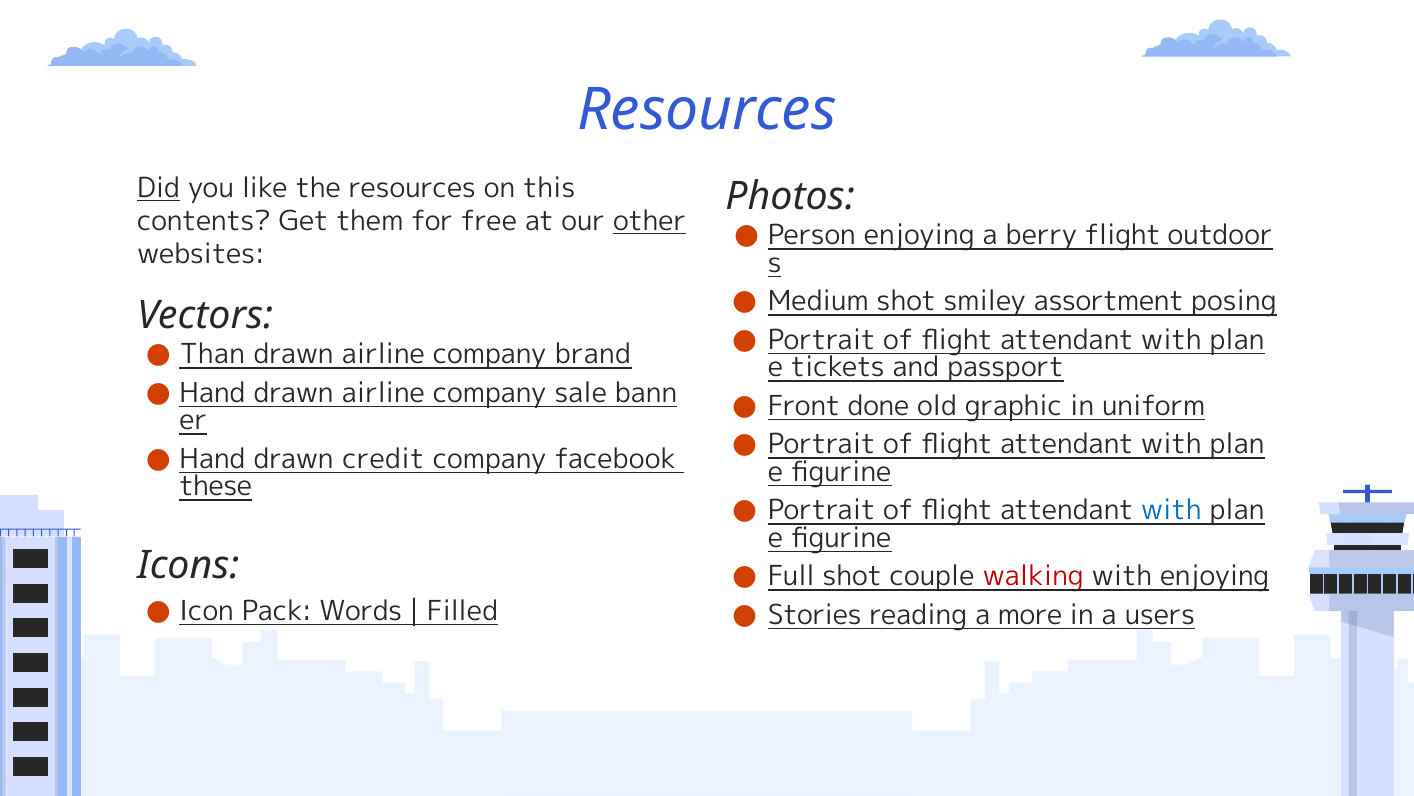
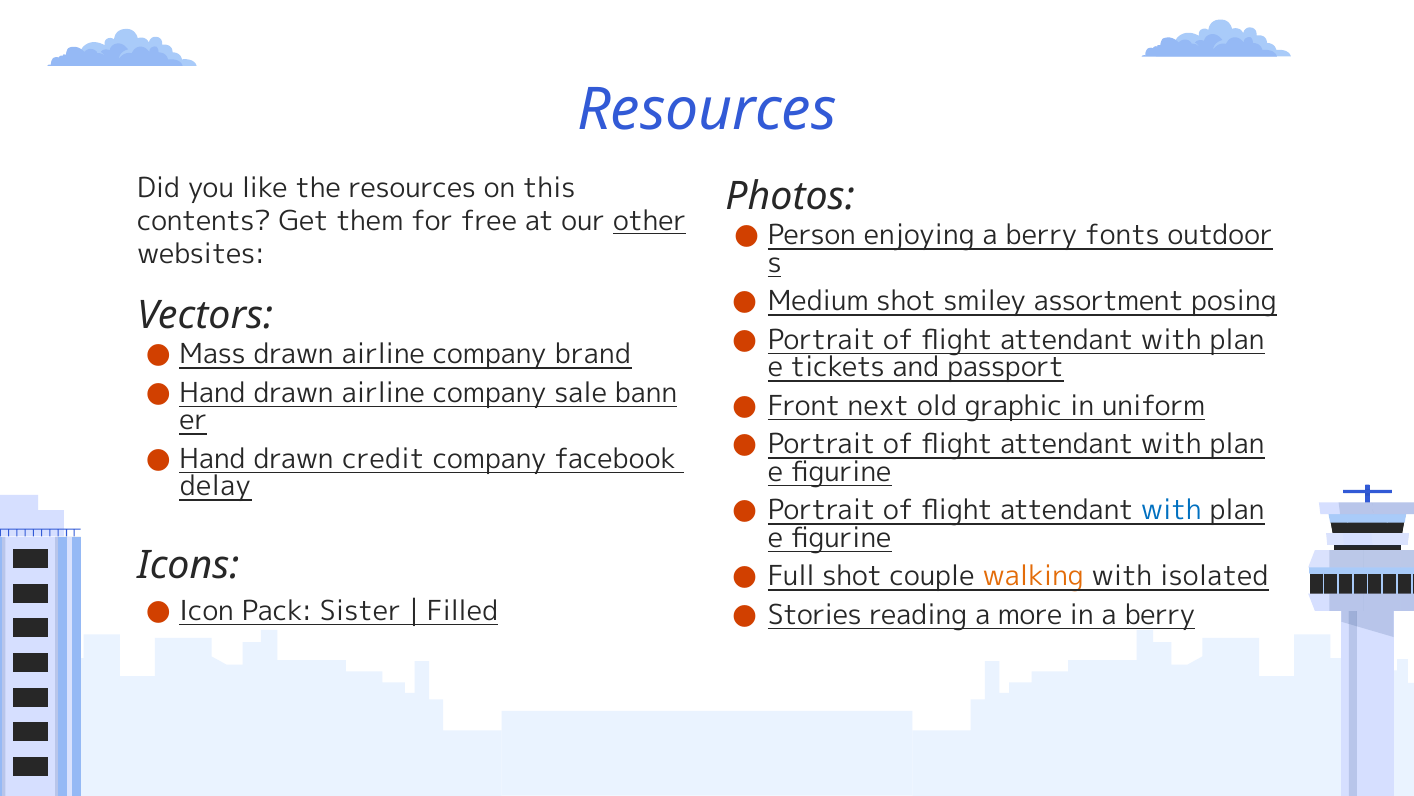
Did underline: present -> none
berry flight: flight -> fonts
Than: Than -> Mass
done: done -> next
these: these -> delay
walking colour: red -> orange
with enjoying: enjoying -> isolated
Words: Words -> Sister
in a users: users -> berry
